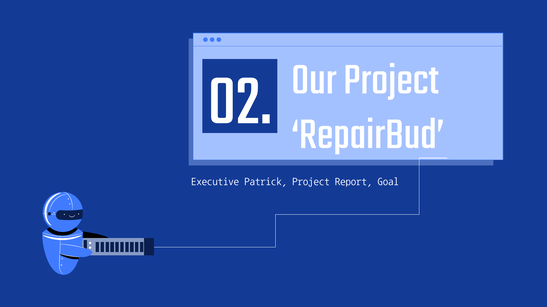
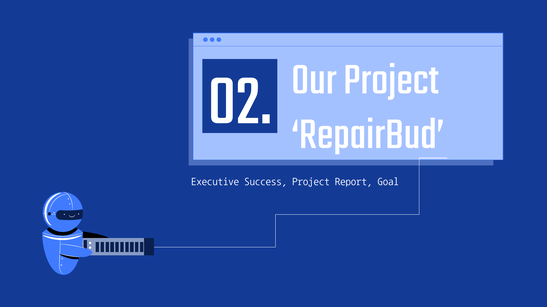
Patrick: Patrick -> Success
